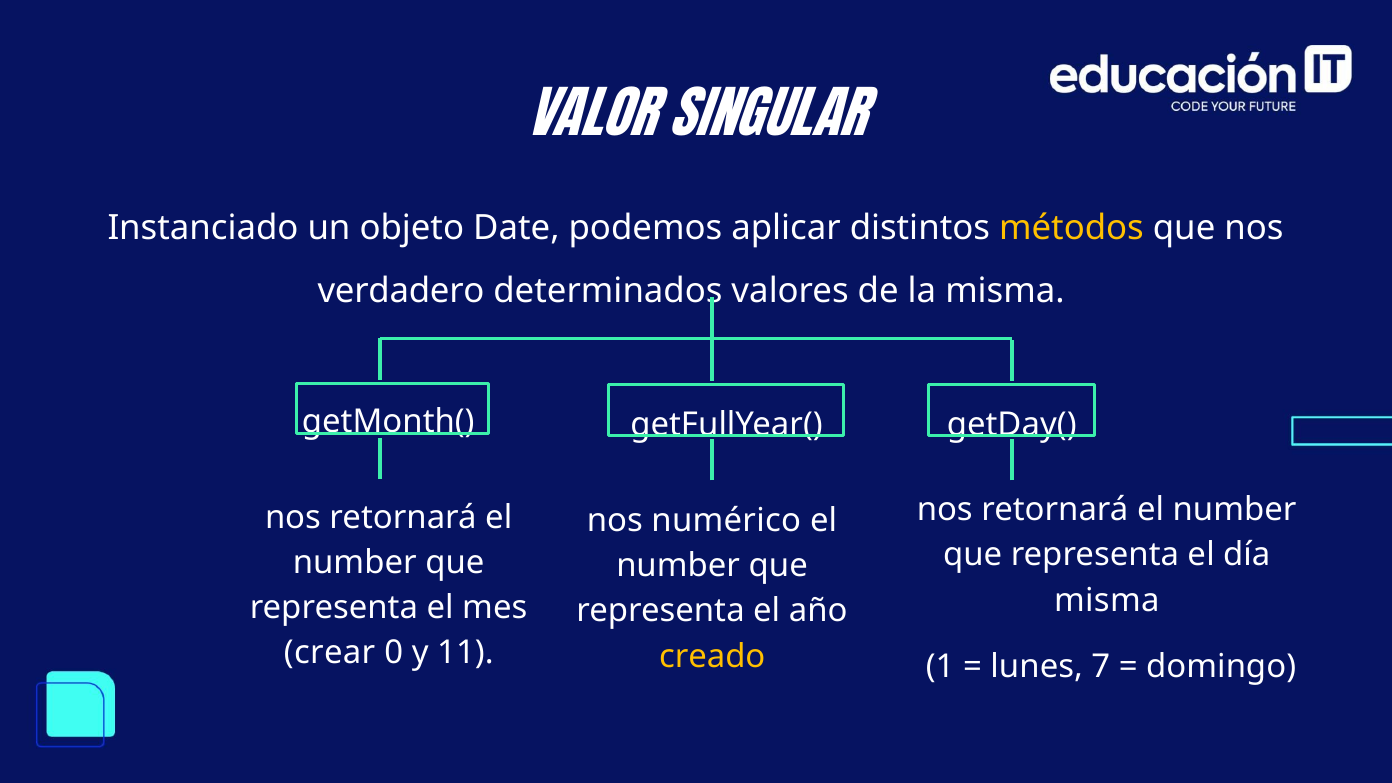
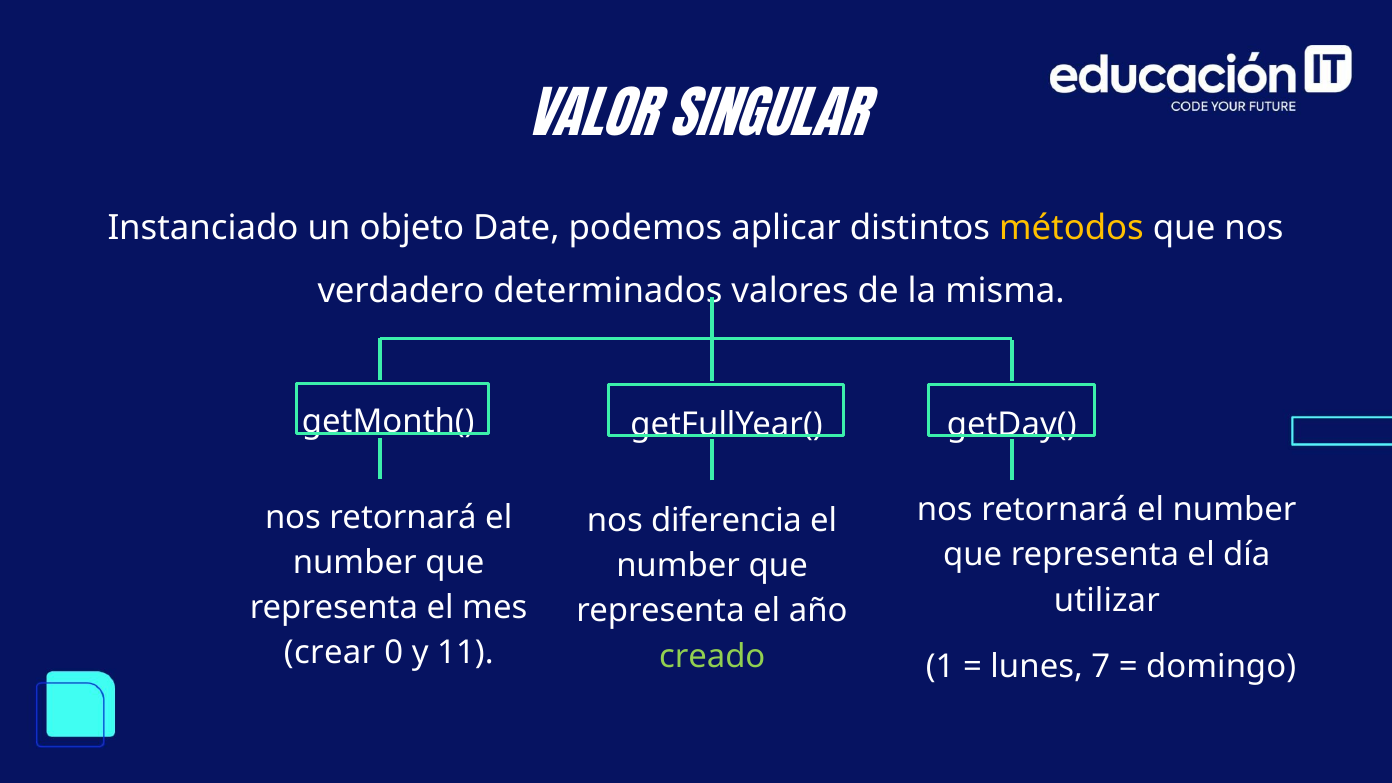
numérico: numérico -> diferencia
misma at (1107, 600): misma -> utilizar
creado colour: yellow -> light green
